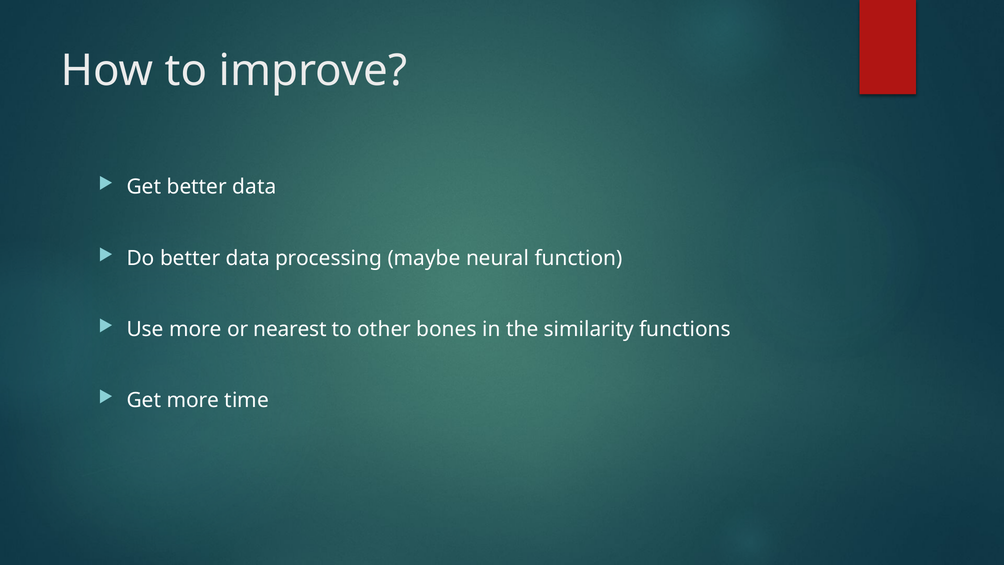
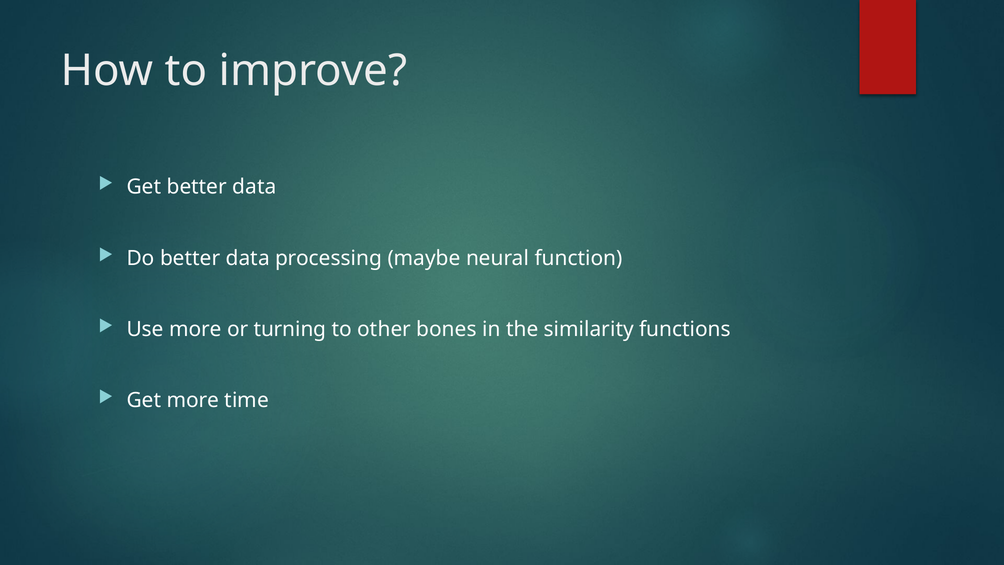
nearest: nearest -> turning
